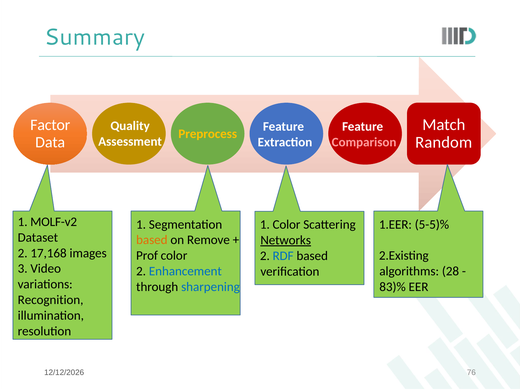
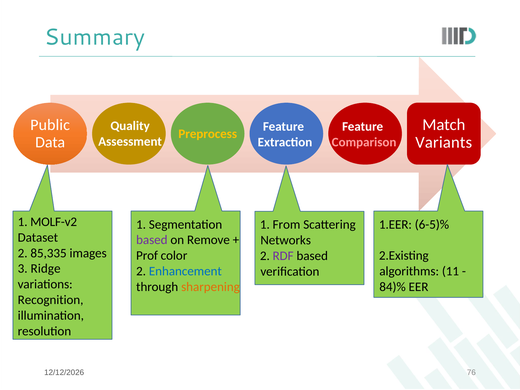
Factor: Factor -> Public
Random: Random -> Variants
5-5)%: 5-5)% -> 6-5)%
1 Color: Color -> From
based at (152, 240) colour: orange -> purple
Networks underline: present -> none
17,168: 17,168 -> 85,335
RDF colour: blue -> purple
Video: Video -> Ridge
28: 28 -> 11
sharpening colour: blue -> orange
83)%: 83)% -> 84)%
